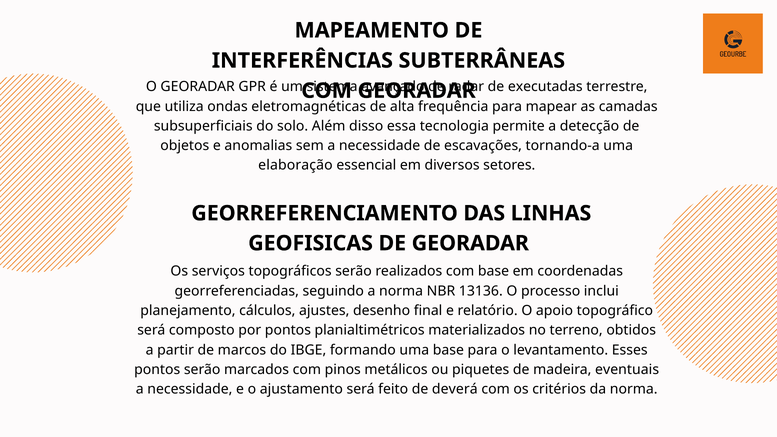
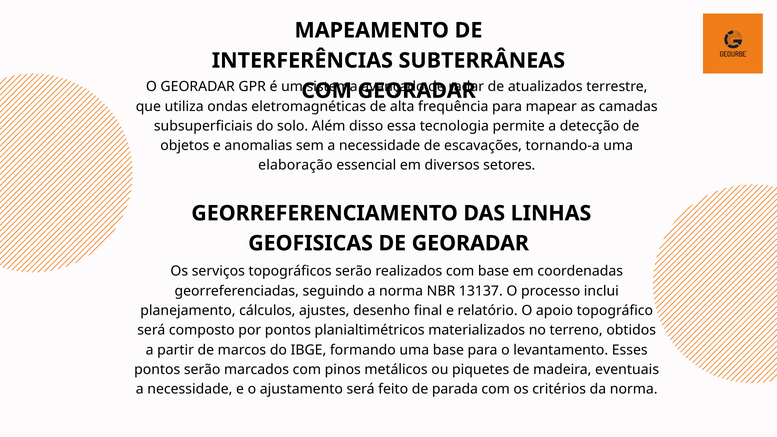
executadas: executadas -> atualizados
13136: 13136 -> 13137
deverá: deverá -> parada
